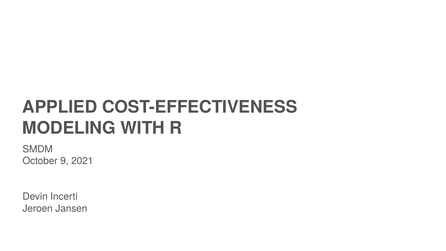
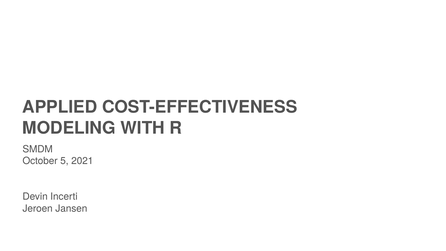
9: 9 -> 5
